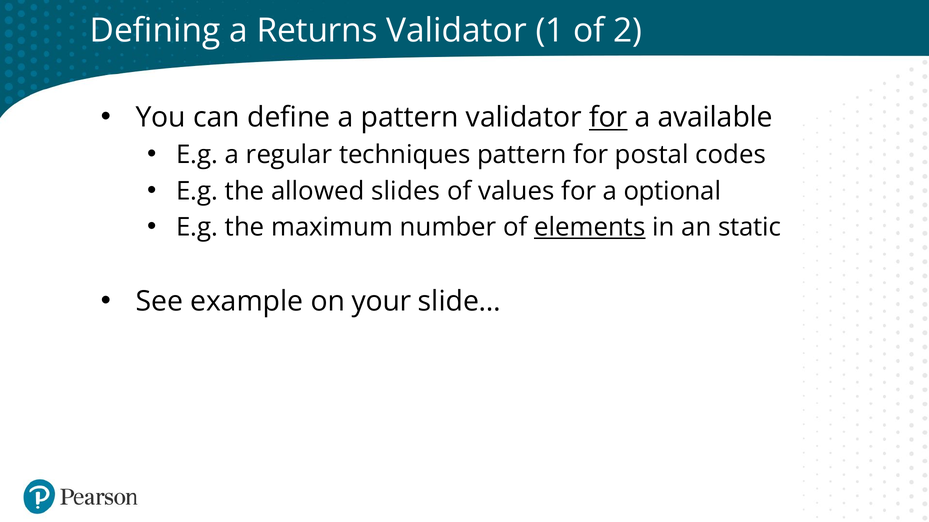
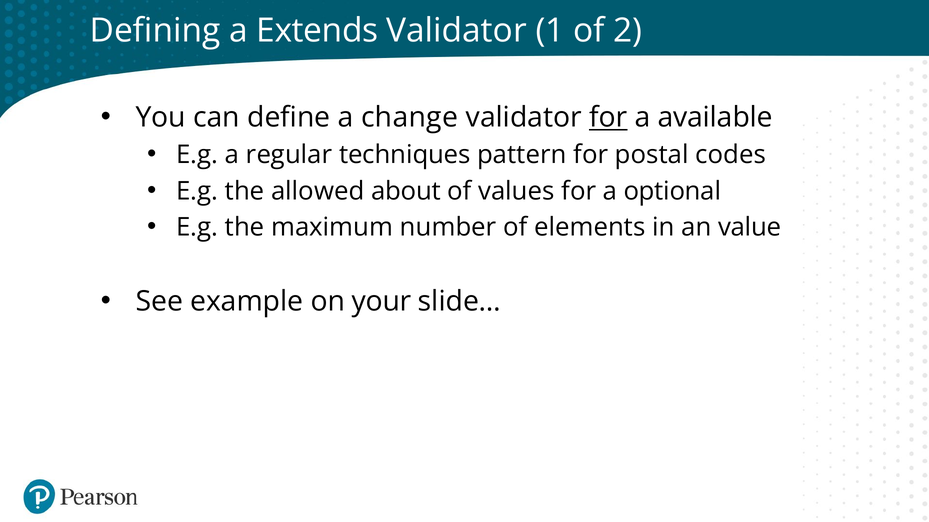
Returns: Returns -> Extends
a pattern: pattern -> change
slides: slides -> about
elements underline: present -> none
static: static -> value
